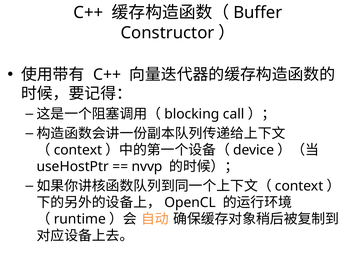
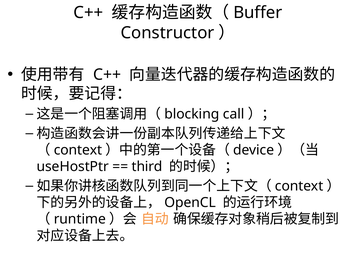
nvvp: nvvp -> third
